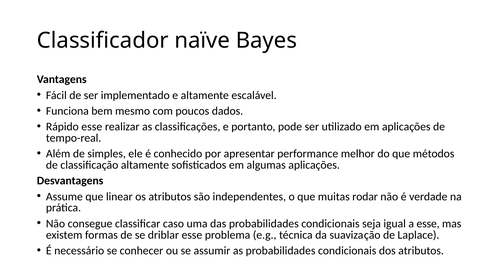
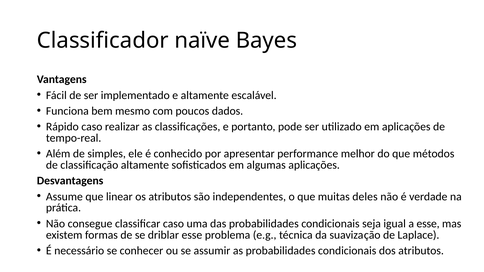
Rápido esse: esse -> caso
rodar: rodar -> deles
